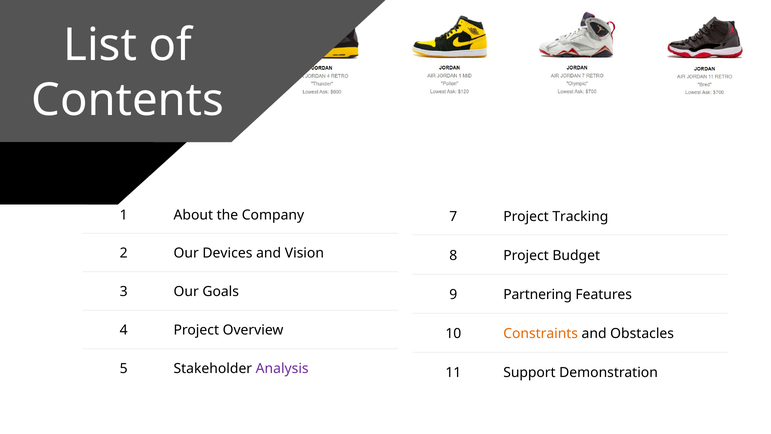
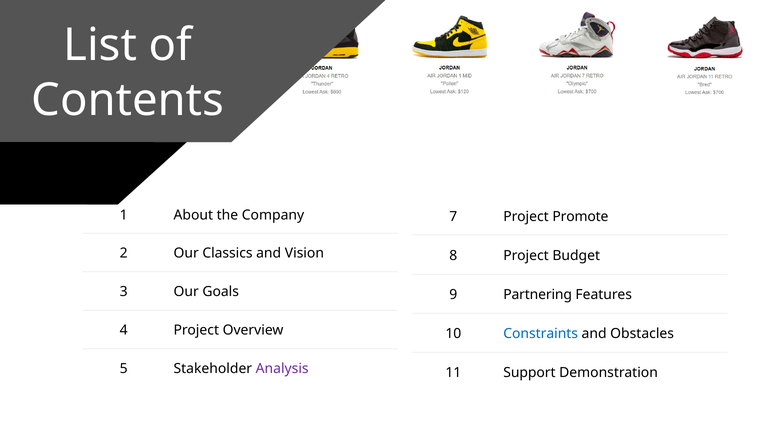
Tracking: Tracking -> Promote
Devices: Devices -> Classics
Constraints colour: orange -> blue
